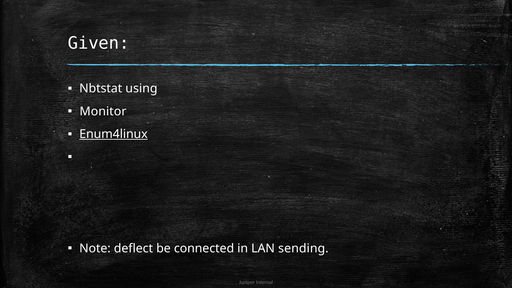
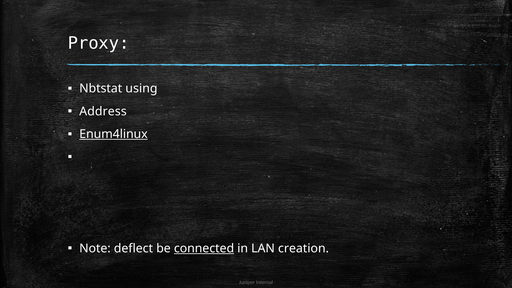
Given: Given -> Proxy
Monitor: Monitor -> Address
connected underline: none -> present
sending: sending -> creation
